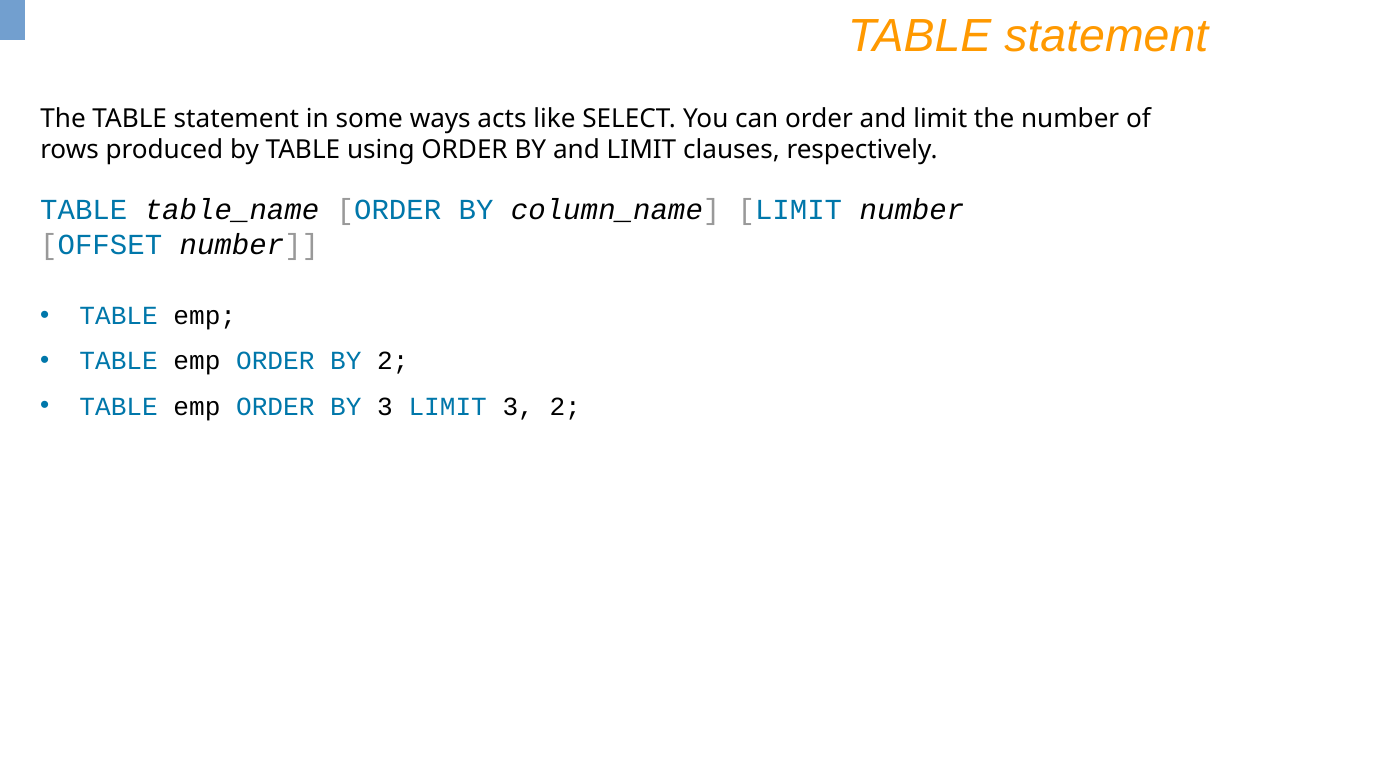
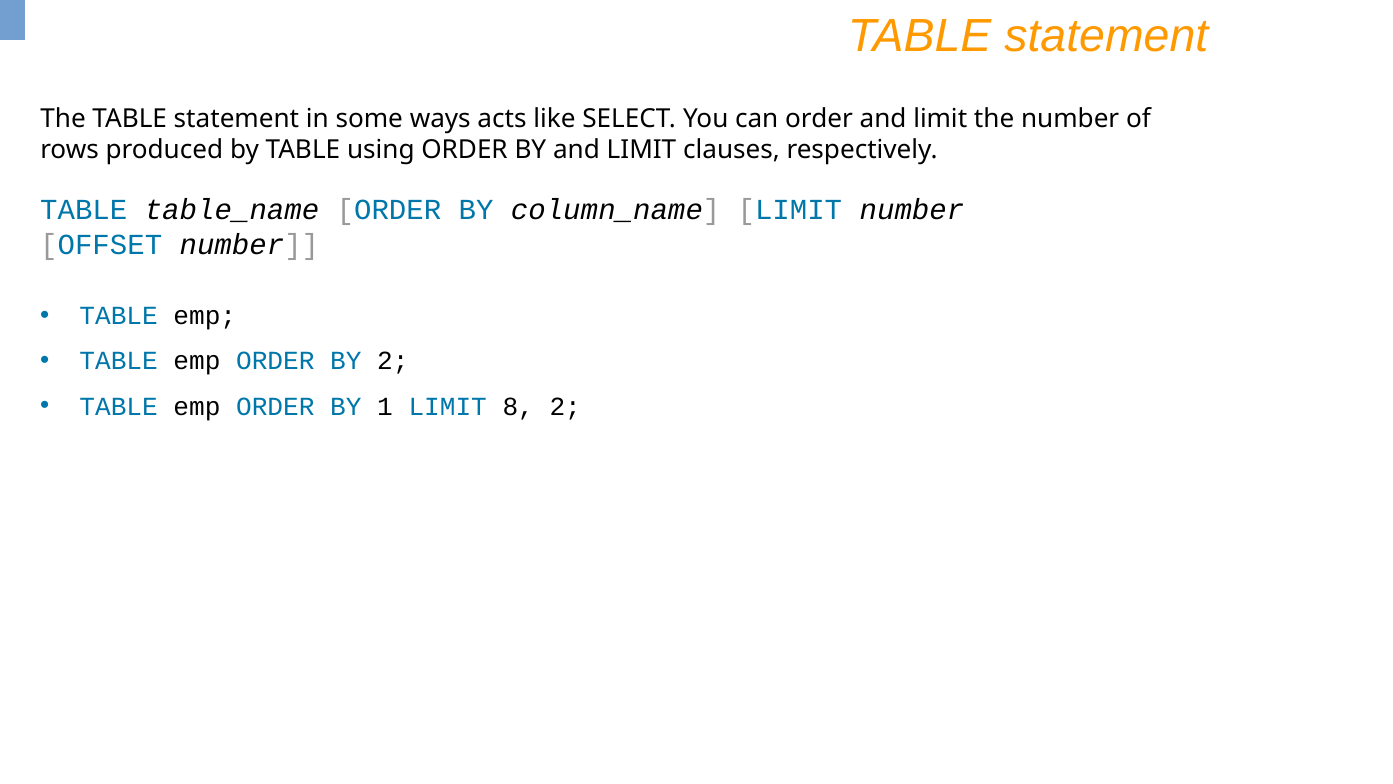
BY 3: 3 -> 1
LIMIT 3: 3 -> 8
